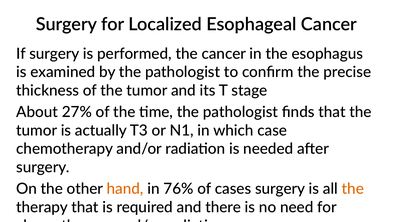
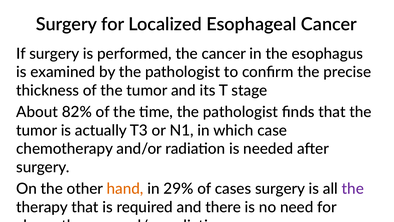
27%: 27% -> 82%
76%: 76% -> 29%
the at (353, 189) colour: orange -> purple
